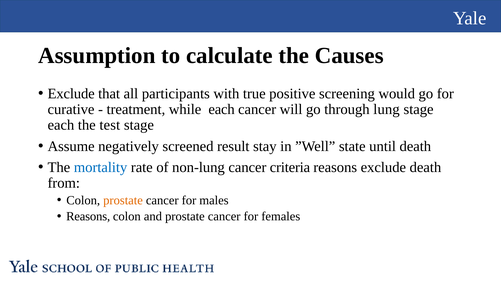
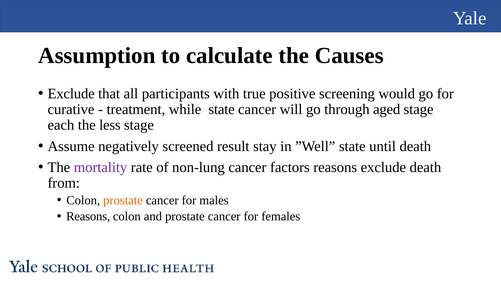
while each: each -> state
lung: lung -> aged
test: test -> less
mortality colour: blue -> purple
criteria: criteria -> factors
